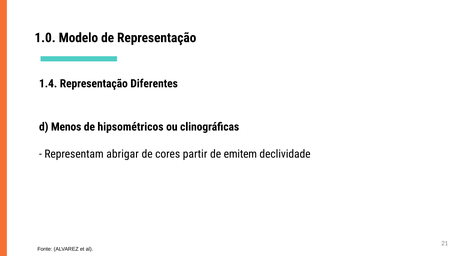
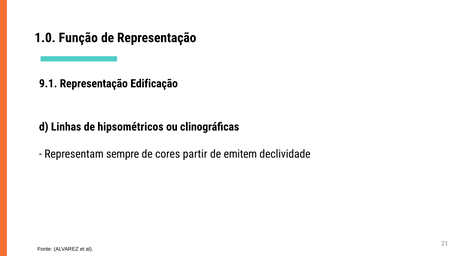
Modelo: Modelo -> Função
1.4: 1.4 -> 9.1
Diferentes: Diferentes -> Edificação
Menos: Menos -> Linhas
abrigar: abrigar -> sempre
